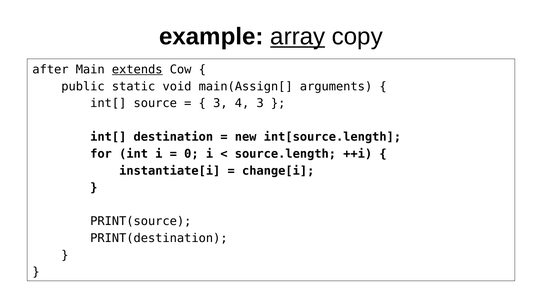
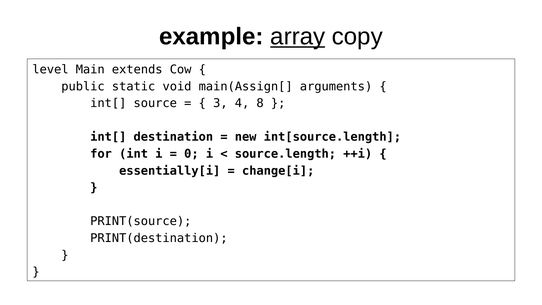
after: after -> level
extends underline: present -> none
4 3: 3 -> 8
instantiate[i: instantiate[i -> essentially[i
